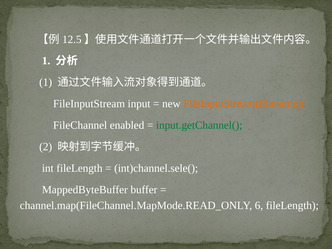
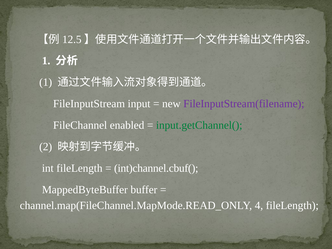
FileInputStream(filename colour: orange -> purple
int)channel.sele(: int)channel.sele( -> int)channel.cbuf(
6: 6 -> 4
